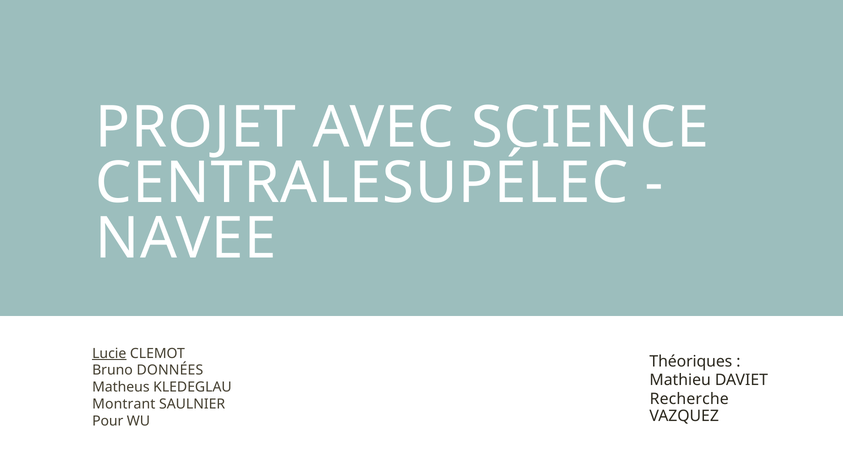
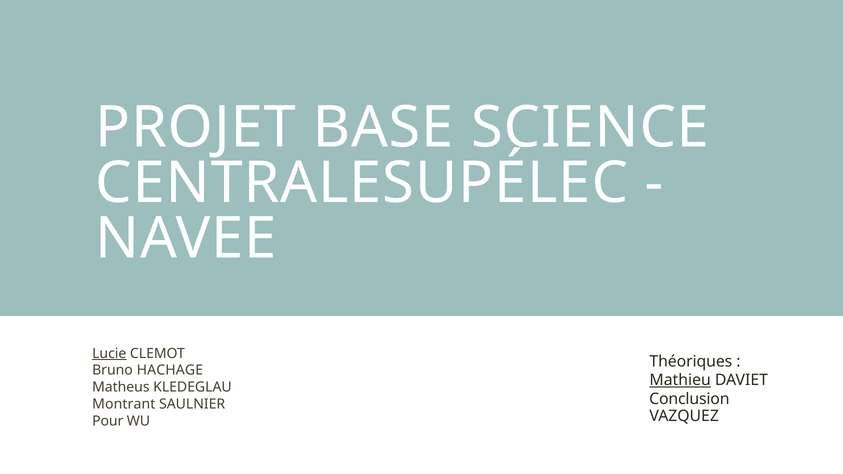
AVEC: AVEC -> BASE
DONNÉES: DONNÉES -> HACHAGE
Mathieu underline: none -> present
Recherche: Recherche -> Conclusion
